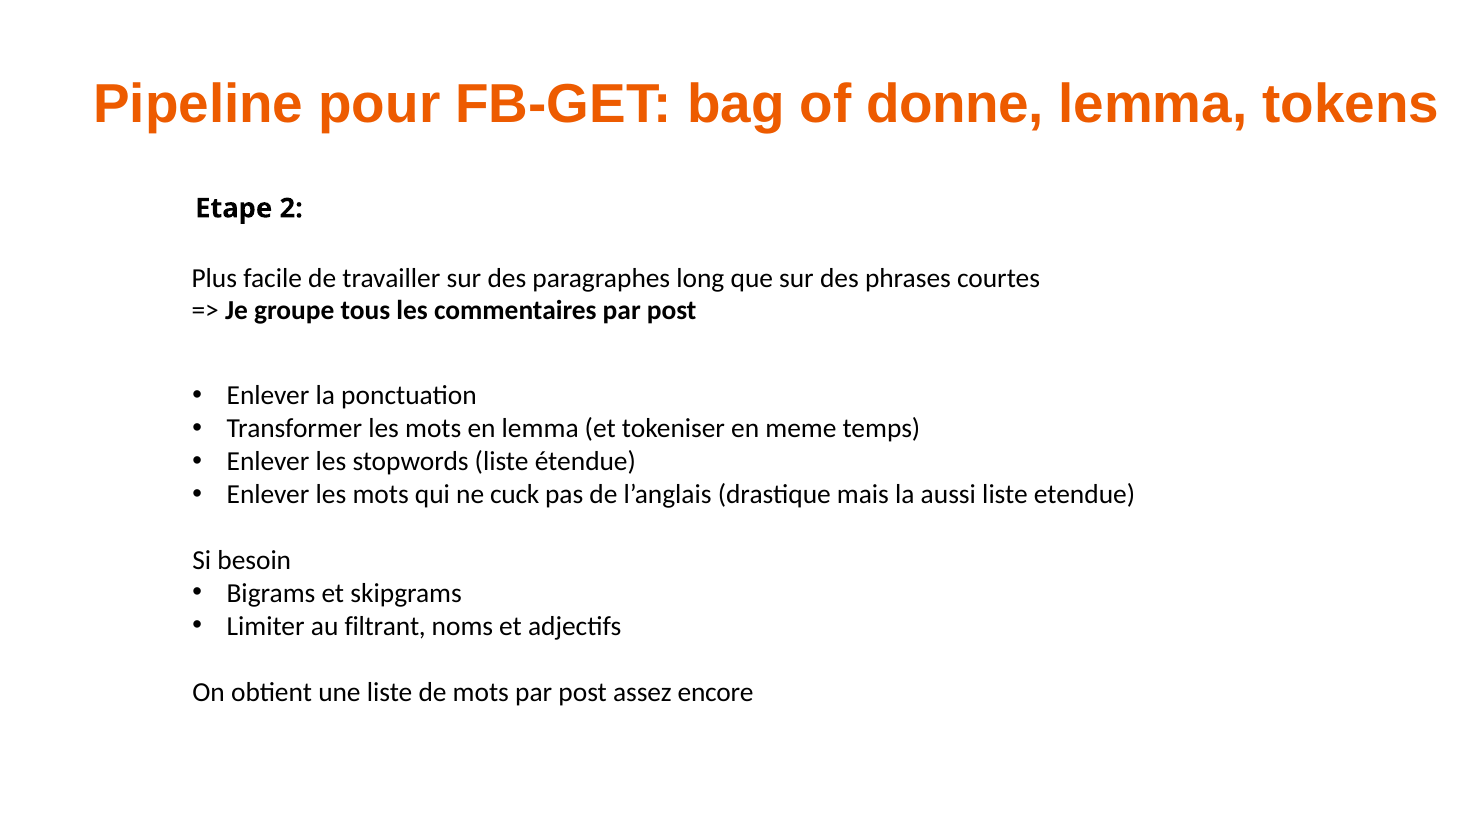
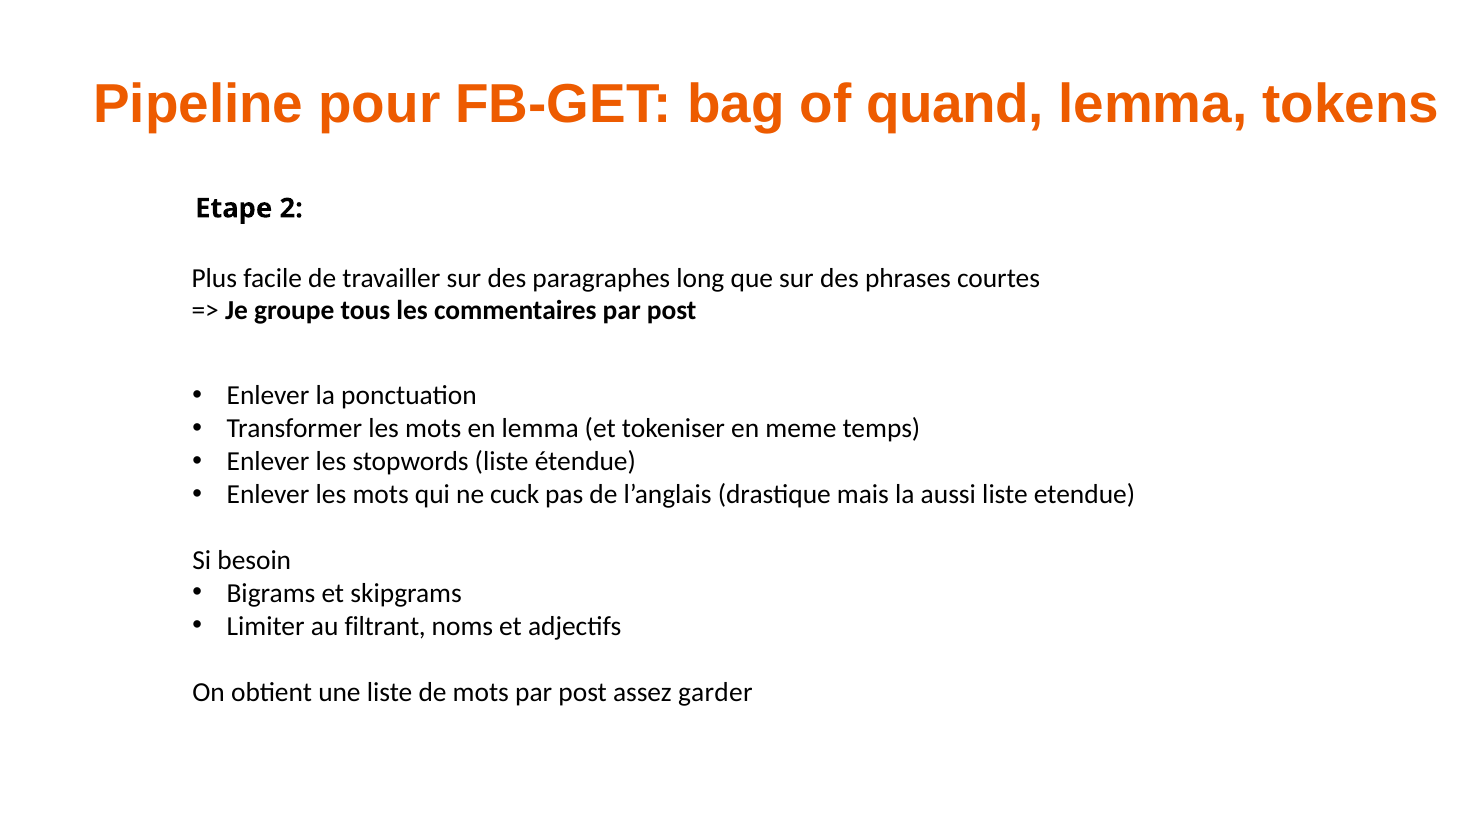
donne: donne -> quand
encore: encore -> garder
